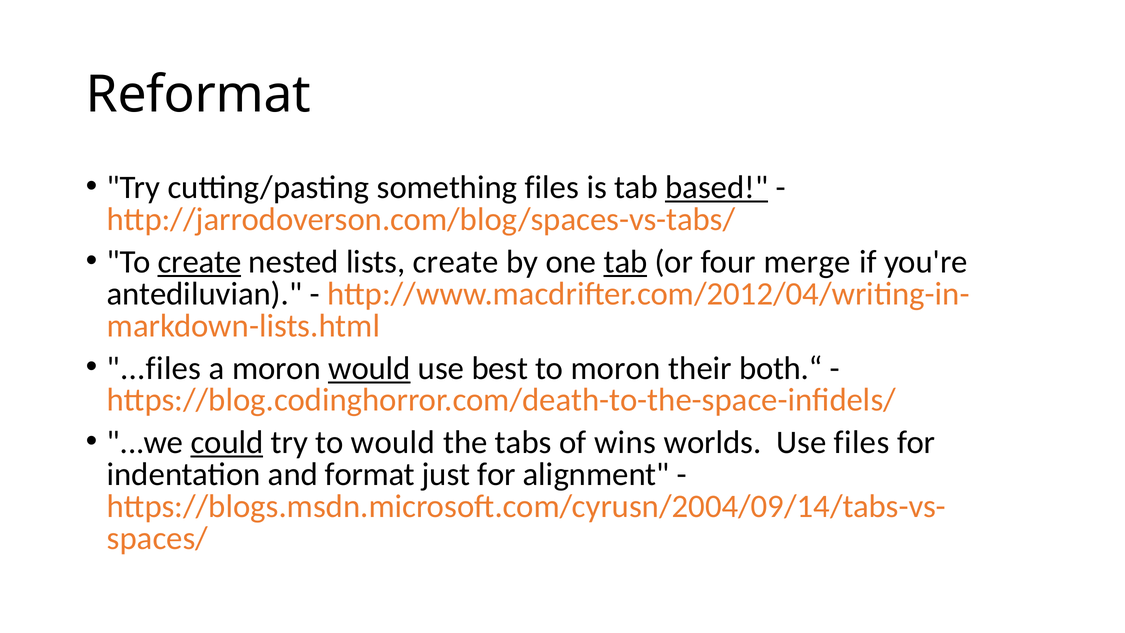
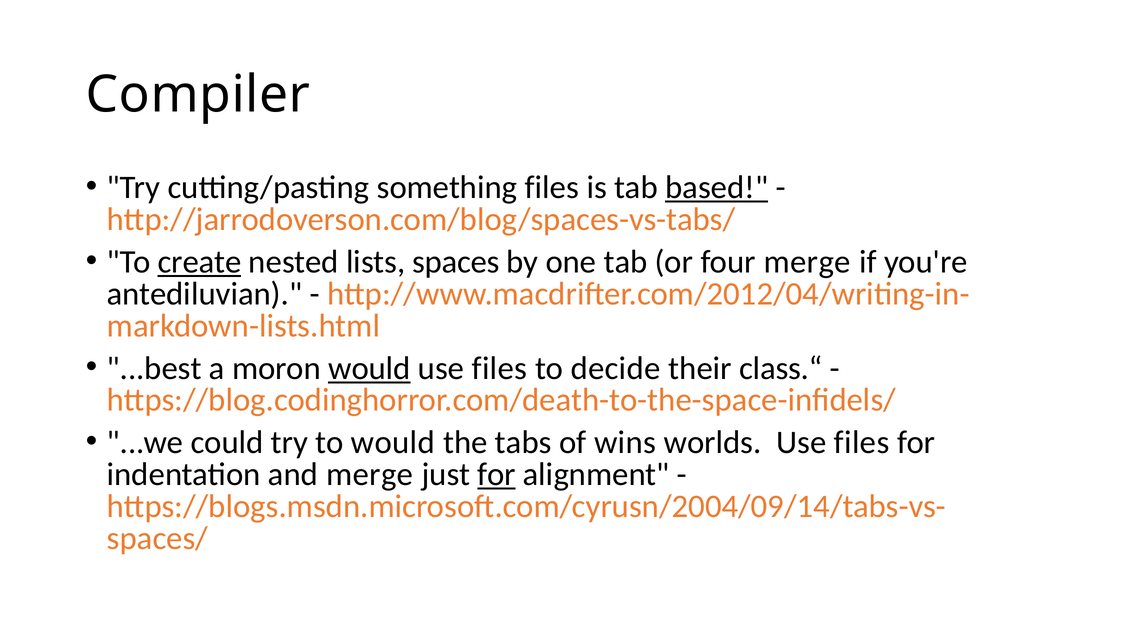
Reformat: Reformat -> Compiler
lists create: create -> spaces
tab at (626, 262) underline: present -> none
...files: ...files -> ...best
best at (500, 368): best -> files
to moron: moron -> decide
both.“: both.“ -> class.“
could underline: present -> none
and format: format -> merge
for at (496, 474) underline: none -> present
